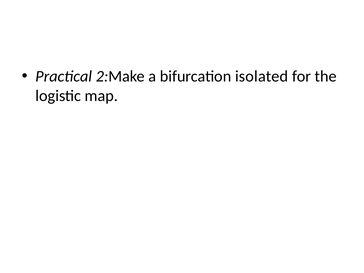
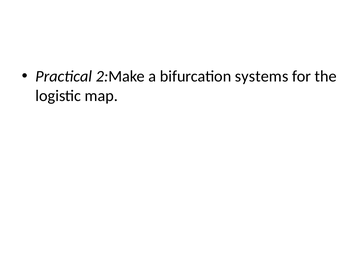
isolated: isolated -> systems
